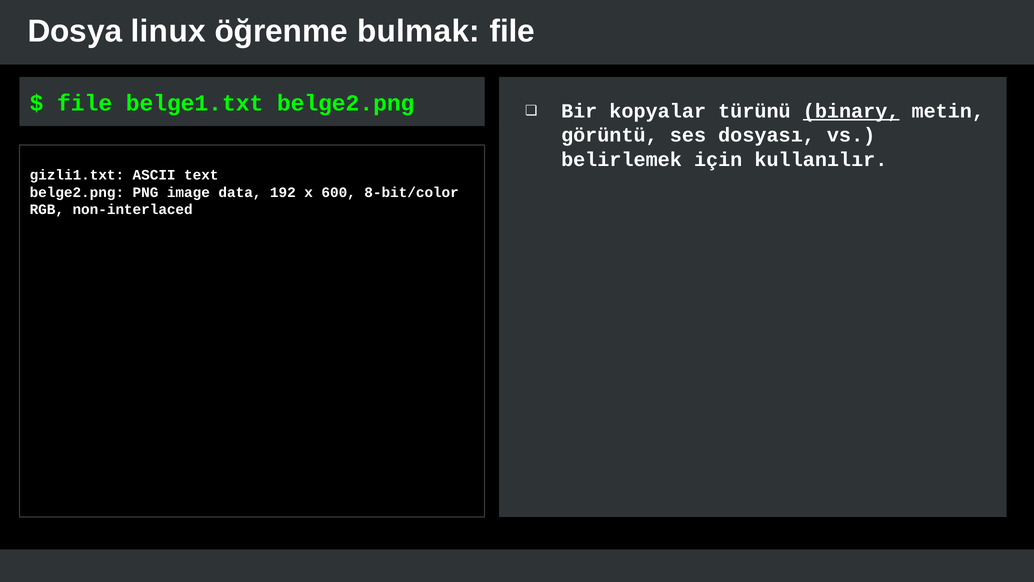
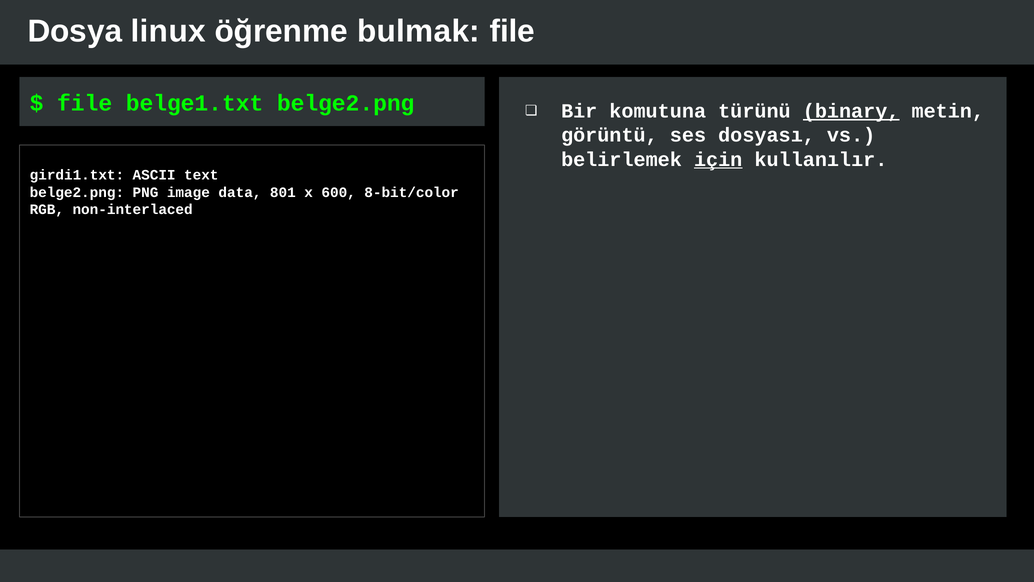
kopyalar: kopyalar -> komutuna
için underline: none -> present
gizli1.txt: gizli1.txt -> girdi1.txt
192: 192 -> 801
